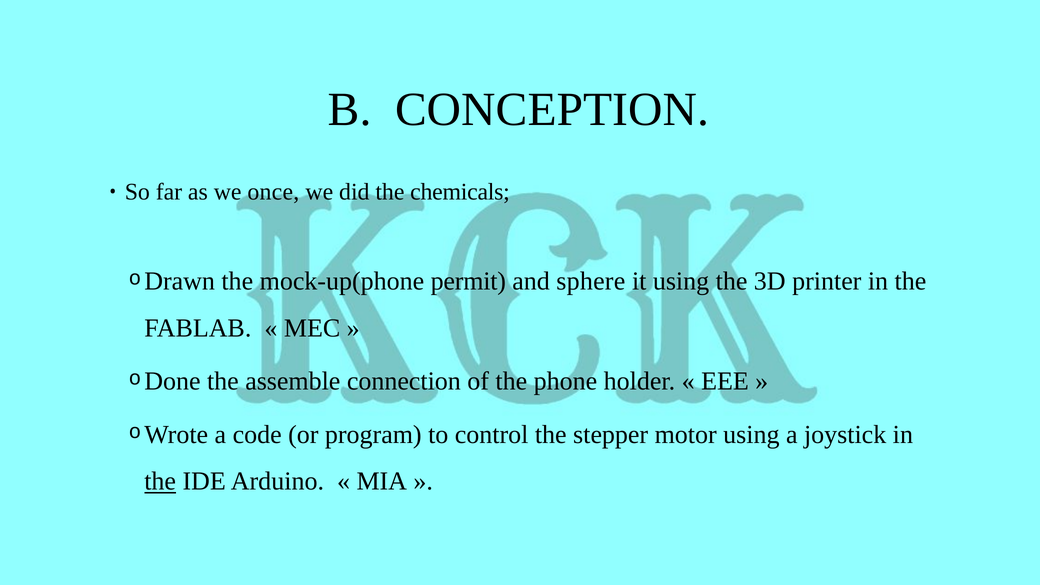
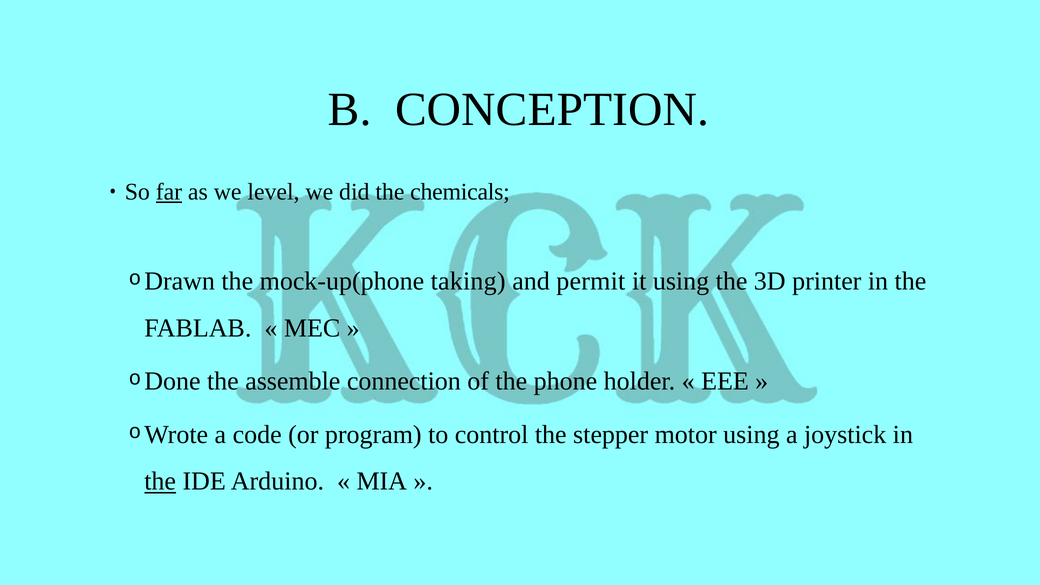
far underline: none -> present
once: once -> level
permit: permit -> taking
sphere: sphere -> permit
